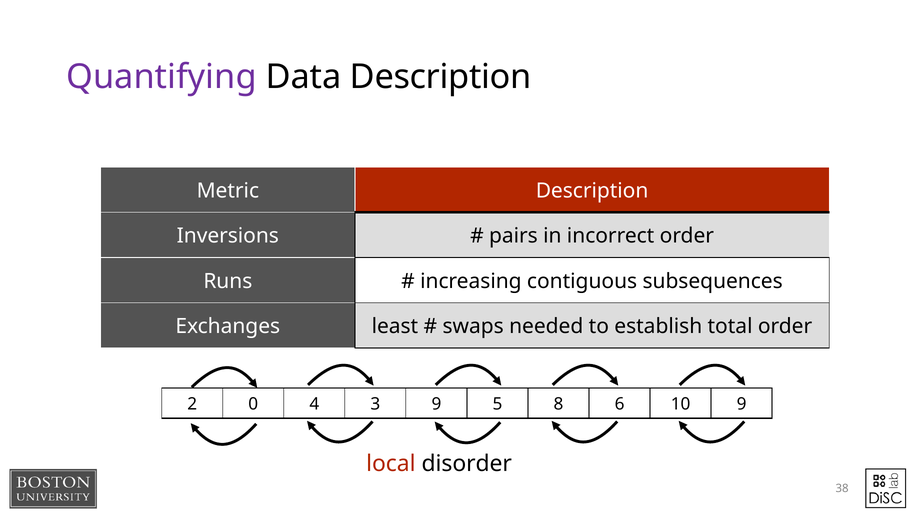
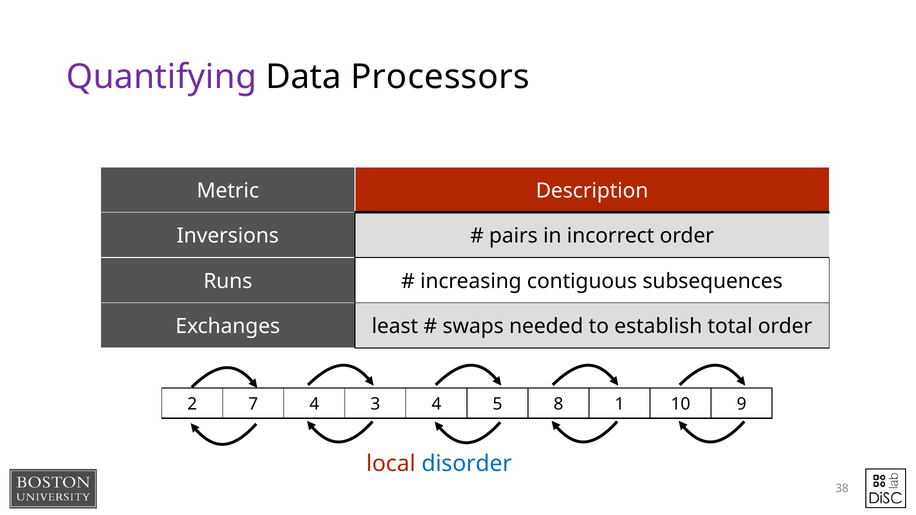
Data Description: Description -> Processors
0: 0 -> 7
3 9: 9 -> 4
6: 6 -> 1
disorder colour: black -> blue
